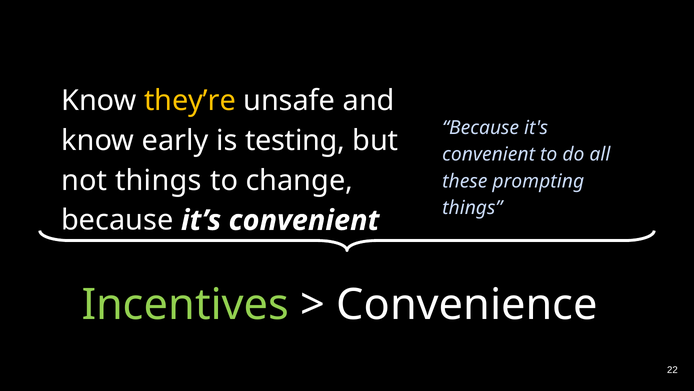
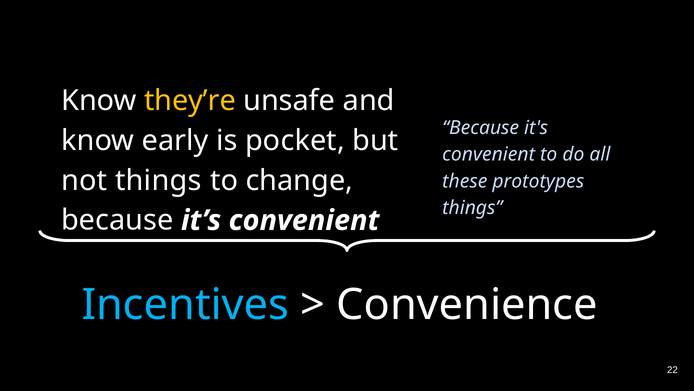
testing: testing -> pocket
prompting: prompting -> prototypes
Incentives colour: light green -> light blue
